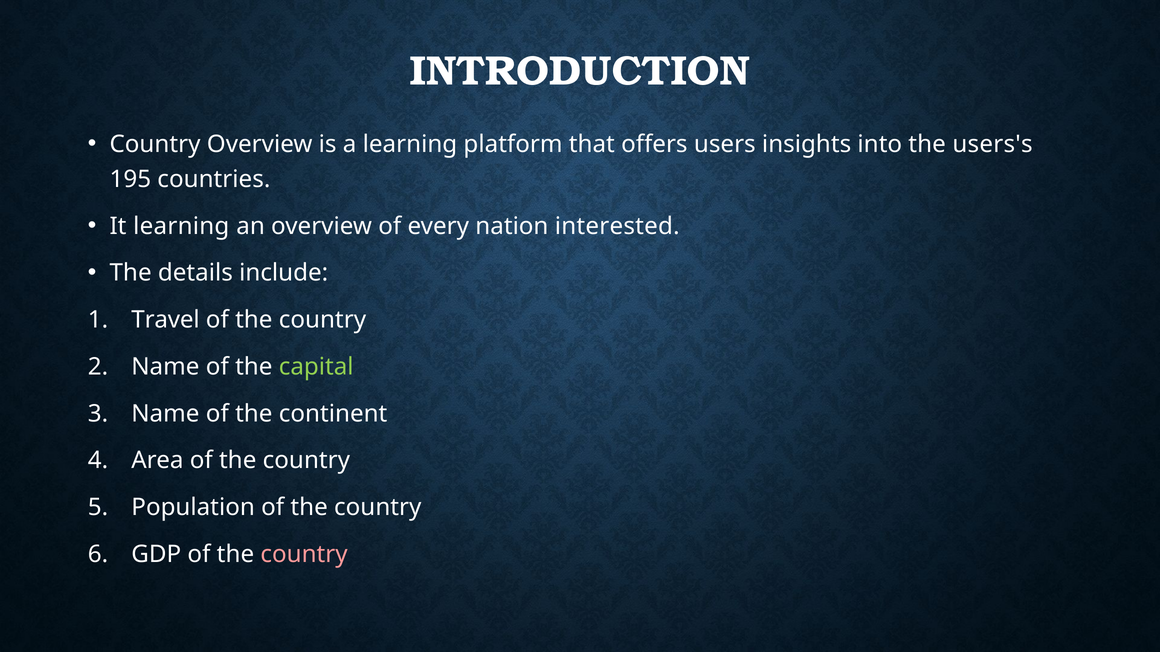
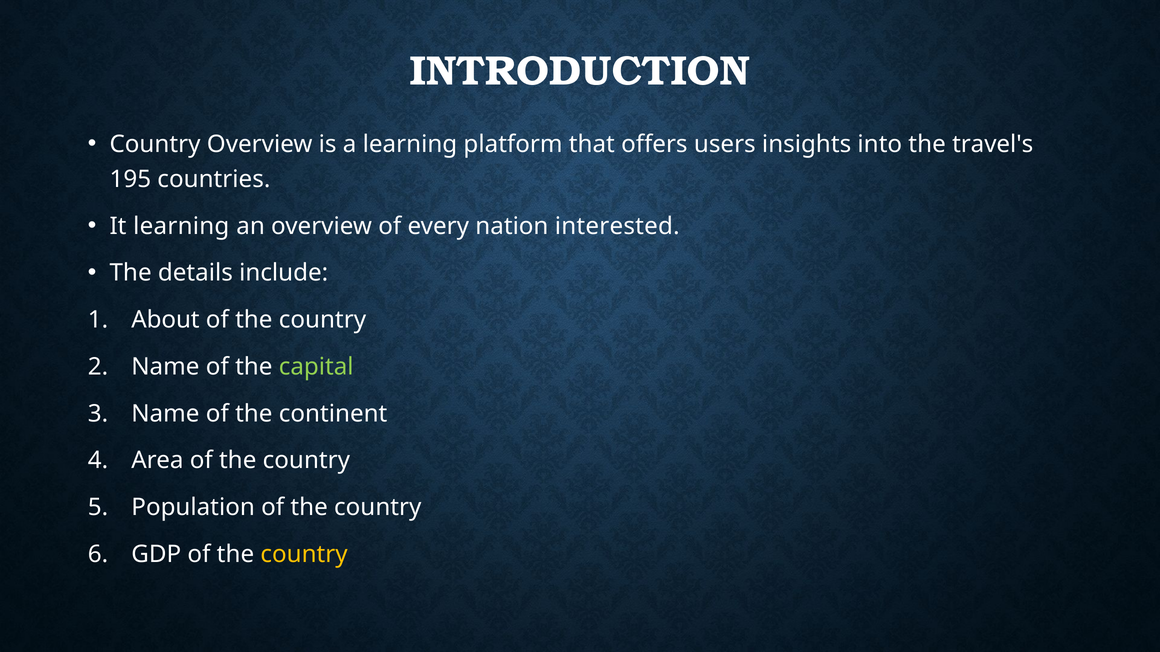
users's: users's -> travel's
Travel: Travel -> About
country at (304, 555) colour: pink -> yellow
